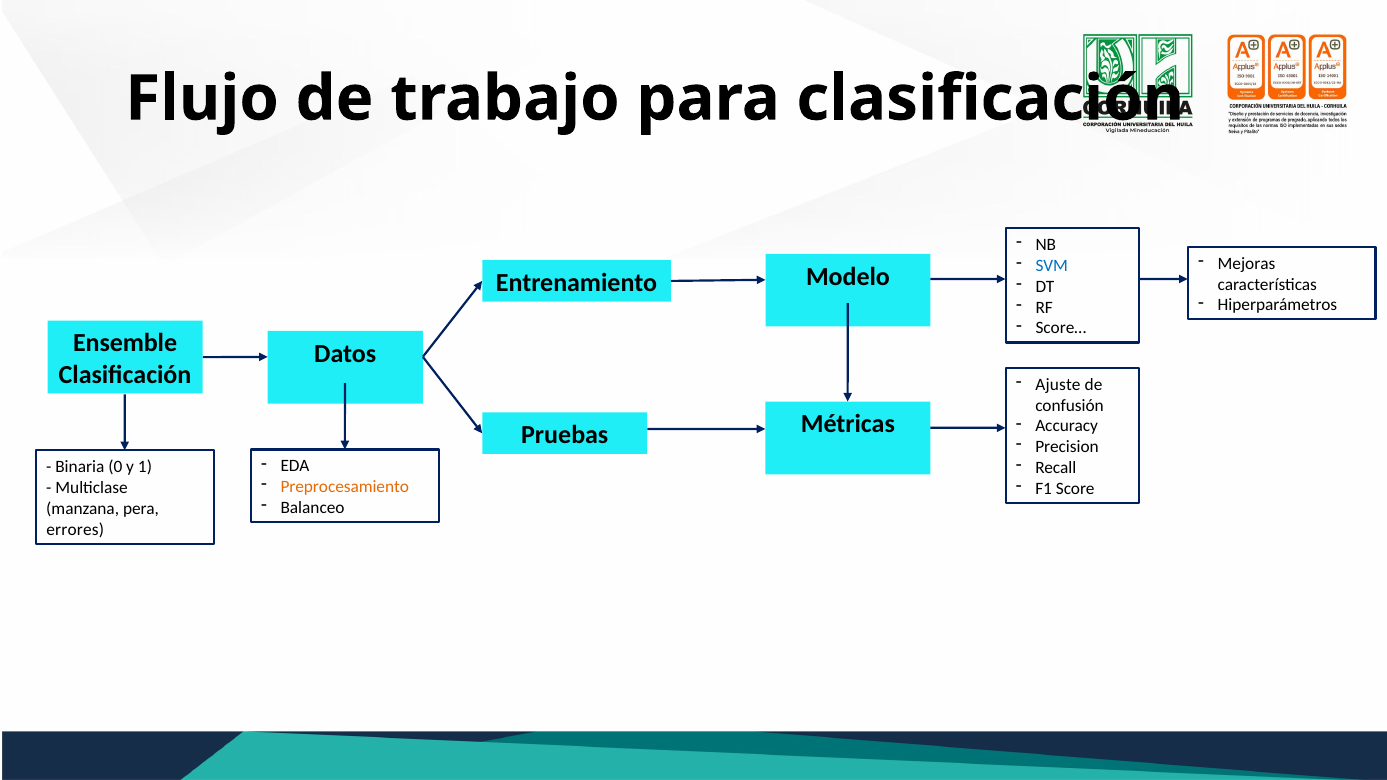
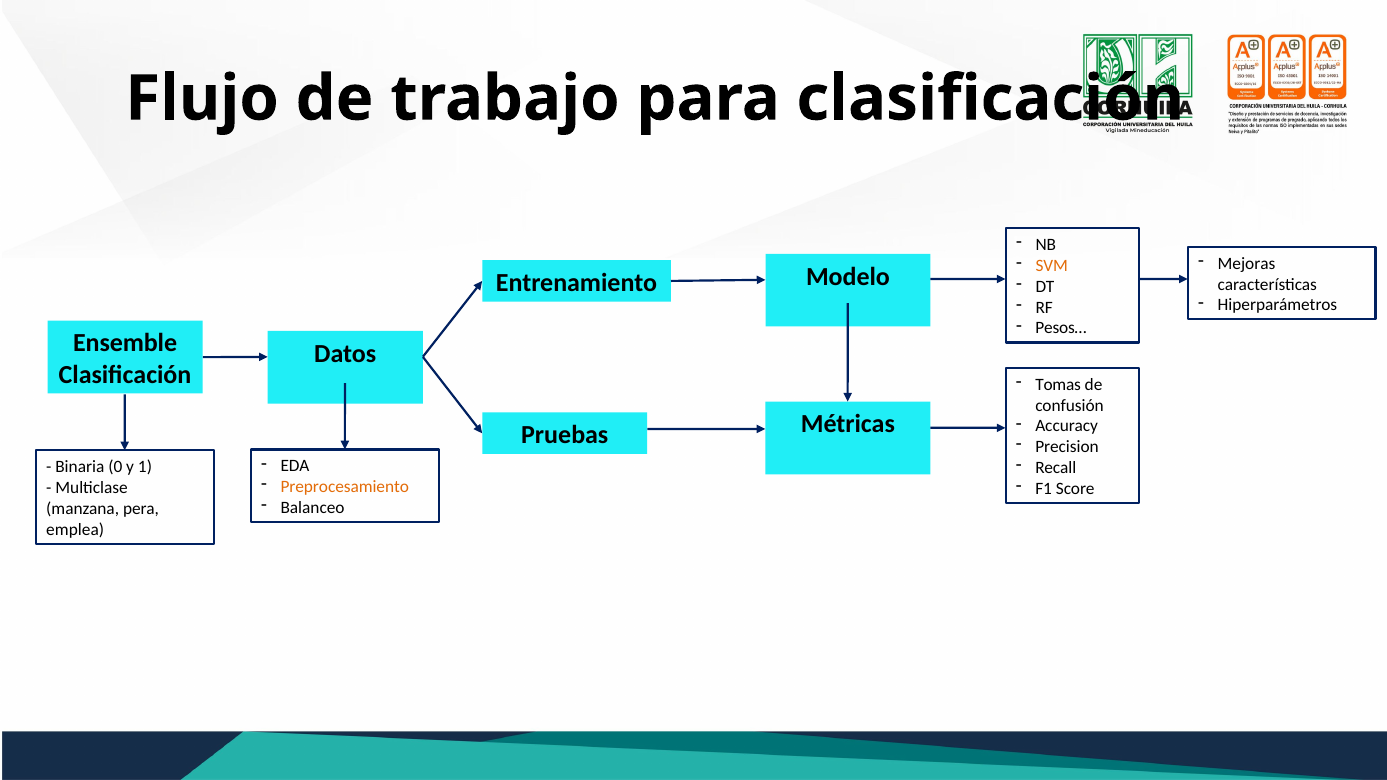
SVM colour: blue -> orange
Score…: Score… -> Pesos…
Ajuste: Ajuste -> Tomas
errores: errores -> emplea
